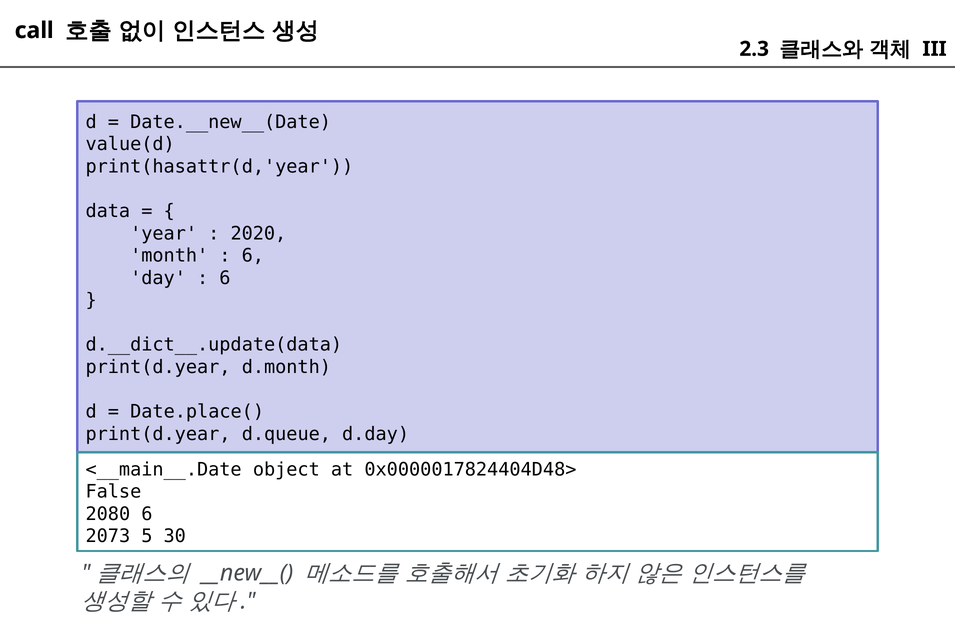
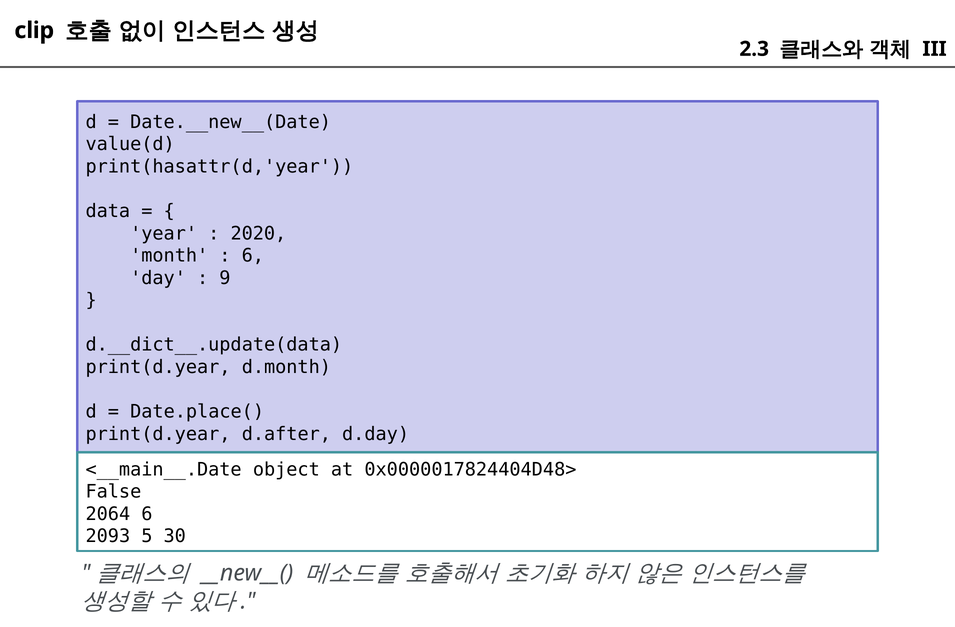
call: call -> clip
6 at (225, 278): 6 -> 9
d.queue: d.queue -> d.after
2080: 2080 -> 2064
2073: 2073 -> 2093
